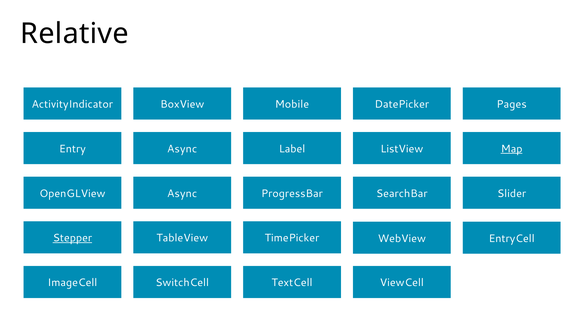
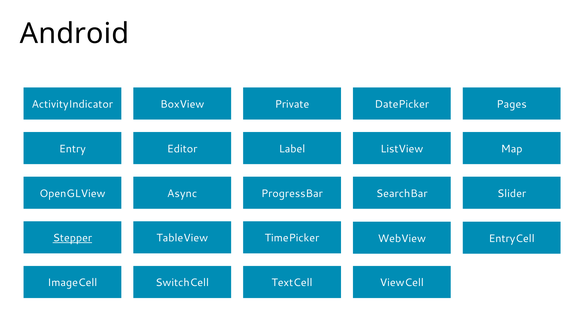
Relative: Relative -> Android
Mobile: Mobile -> Private
Entry Async: Async -> Editor
Map underline: present -> none
